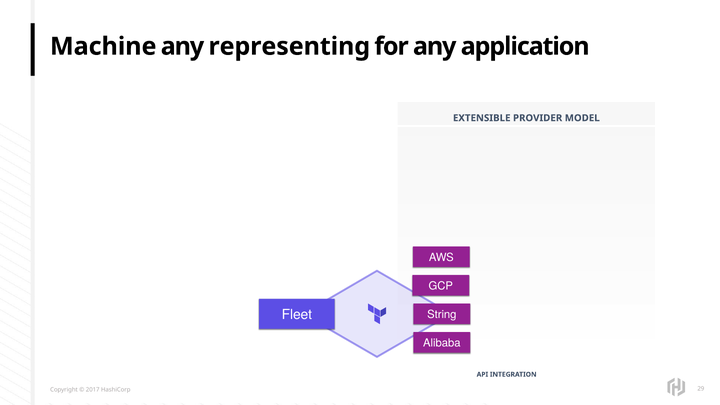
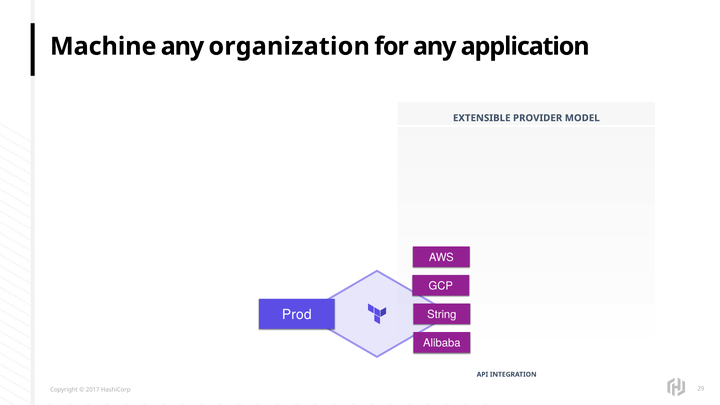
representing: representing -> organization
Fleet: Fleet -> Prod
